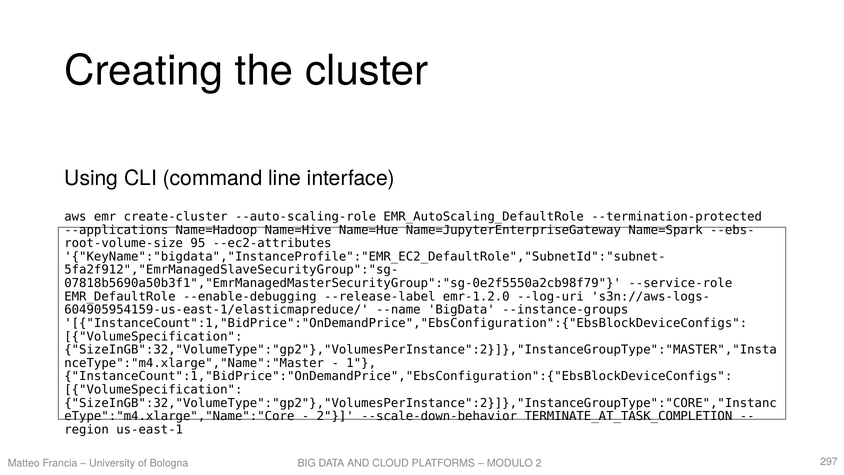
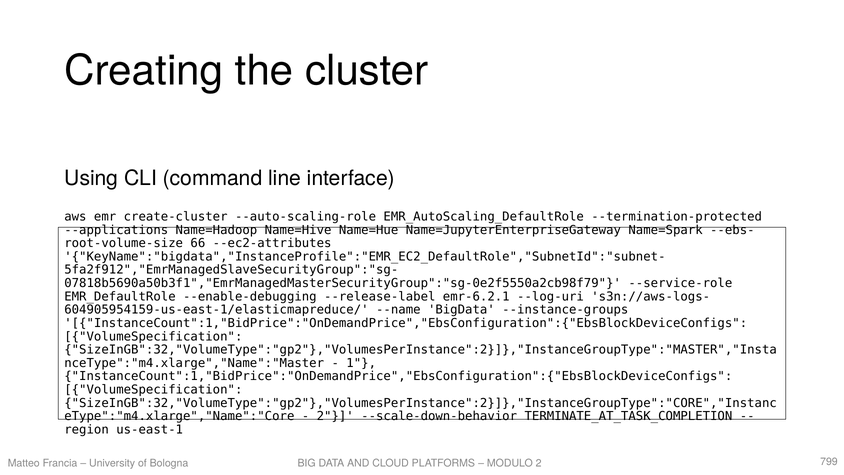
95: 95 -> 66
emr-1.2.0: emr-1.2.0 -> emr-6.2.1
297: 297 -> 799
